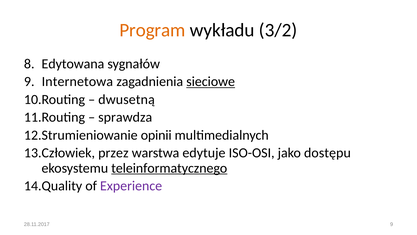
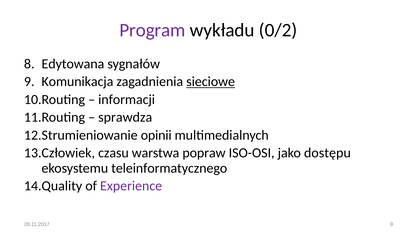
Program colour: orange -> purple
3/2: 3/2 -> 0/2
Internetowa: Internetowa -> Komunikacja
dwusetną: dwusetną -> informacji
przez: przez -> czasu
edytuje: edytuje -> popraw
teleinformatycznego underline: present -> none
